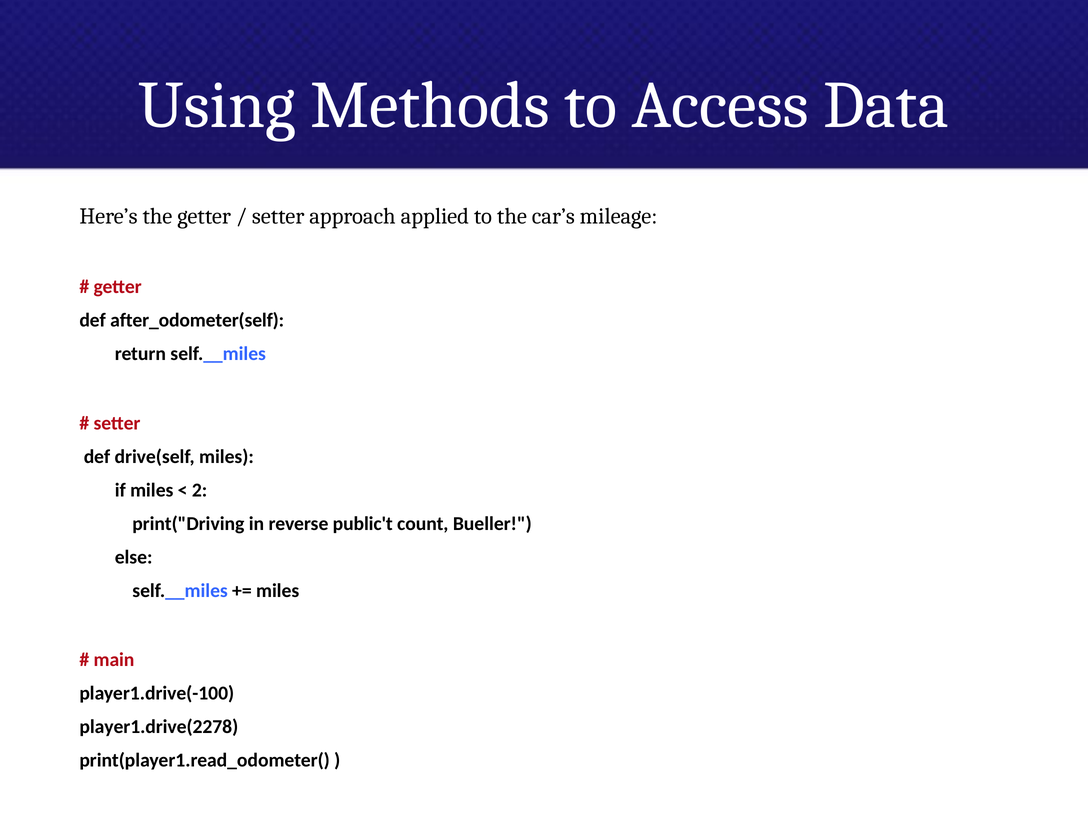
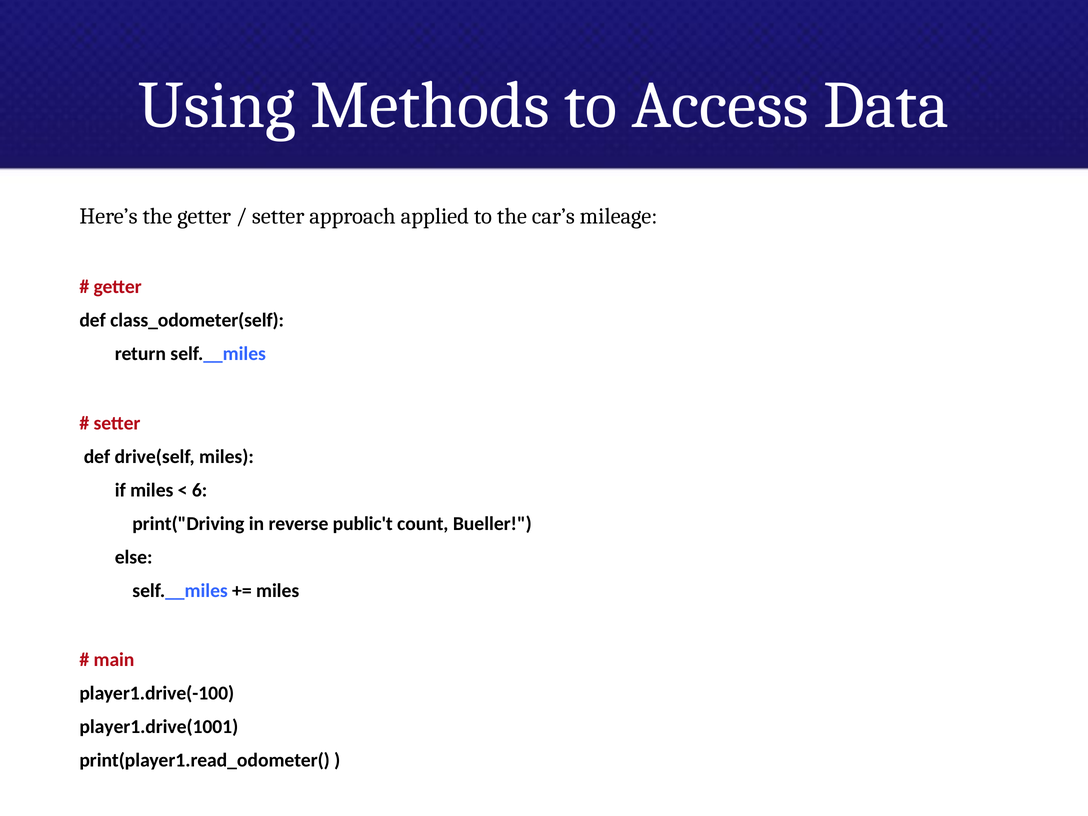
after_odometer(self: after_odometer(self -> class_odometer(self
2: 2 -> 6
player1.drive(2278: player1.drive(2278 -> player1.drive(1001
